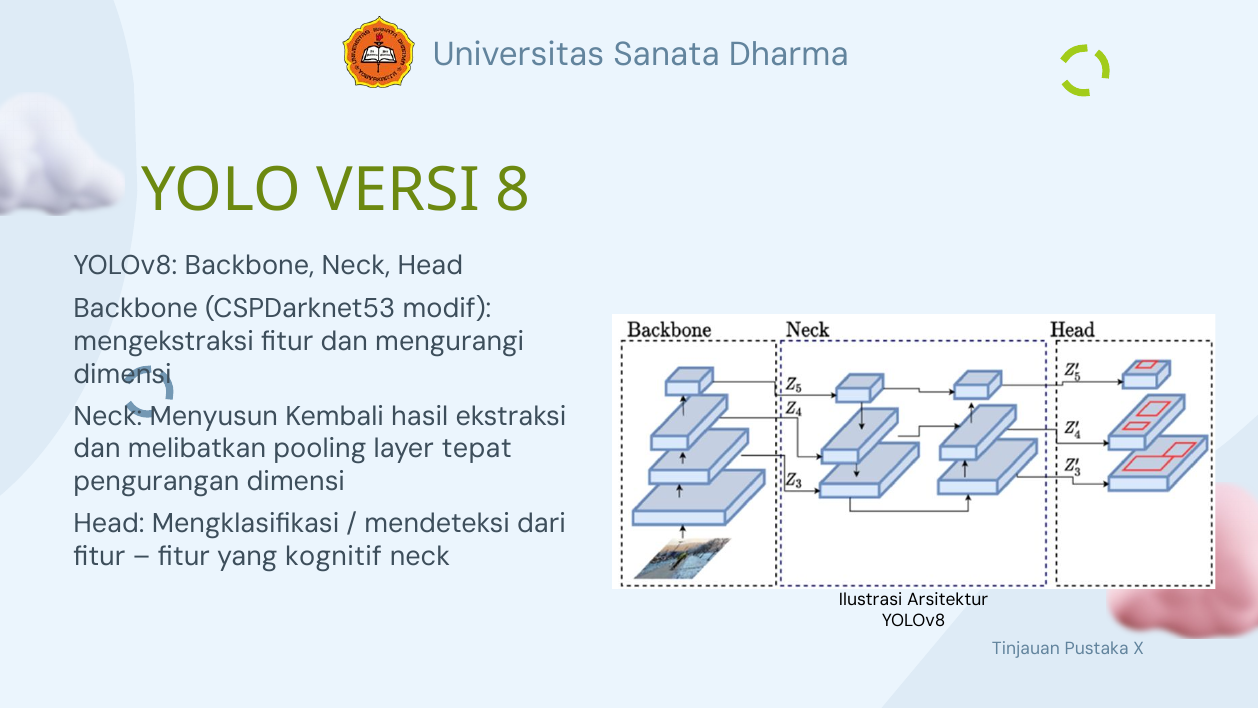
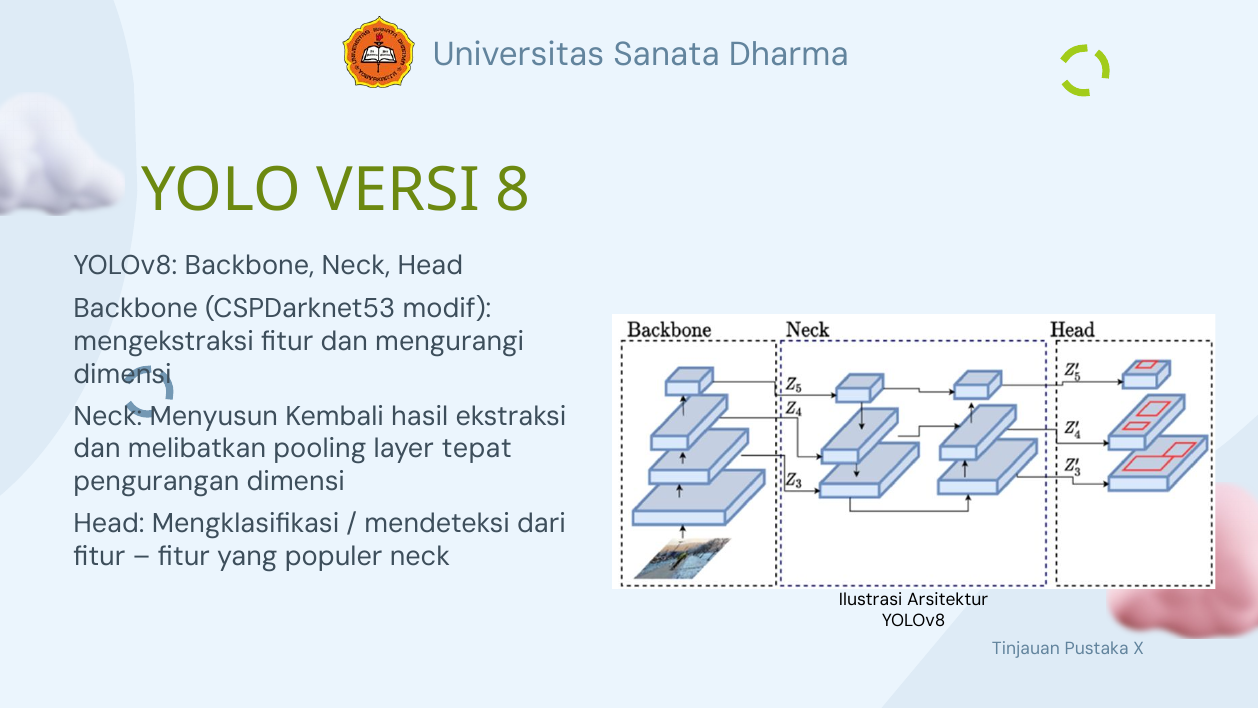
kognitif: kognitif -> populer
